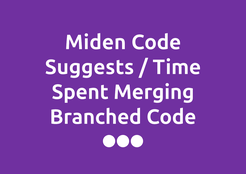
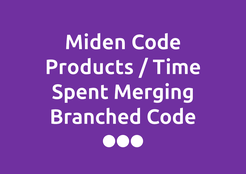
Suggests: Suggests -> Products
